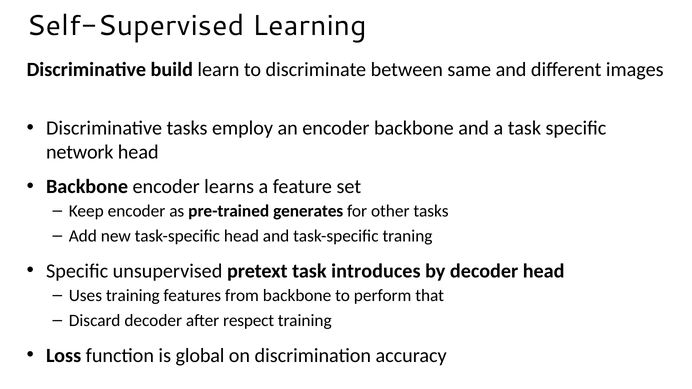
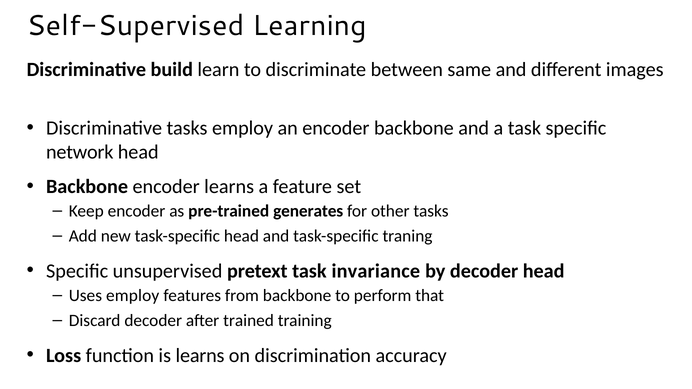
introduces: introduces -> invariance
Uses training: training -> employ
respect: respect -> trained
is global: global -> learns
